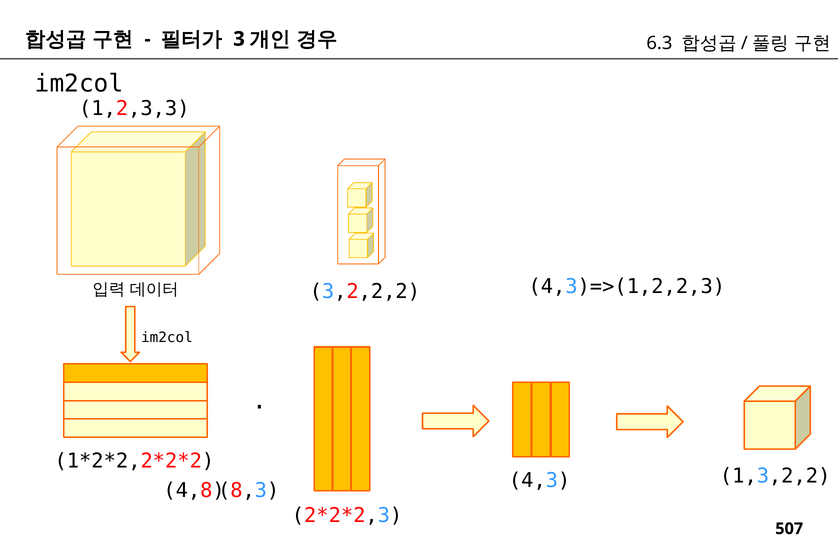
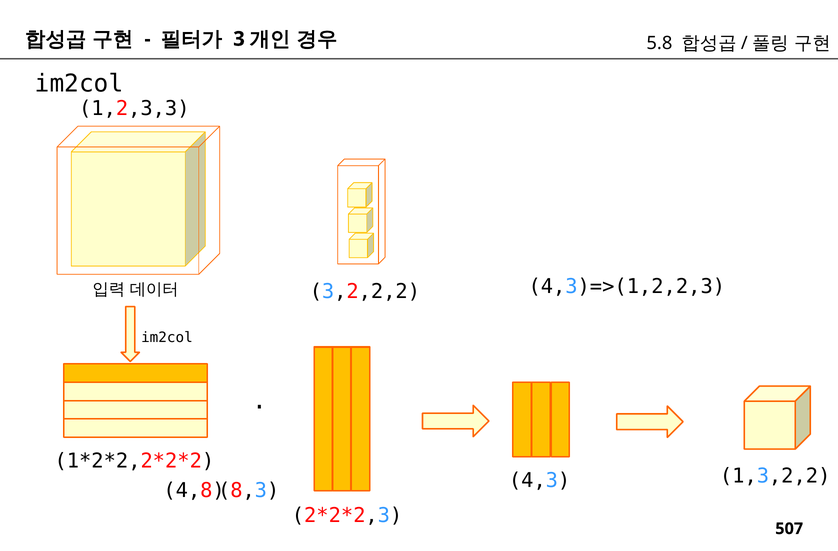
6.3: 6.3 -> 5.8
